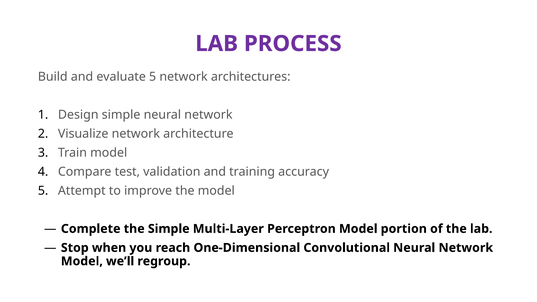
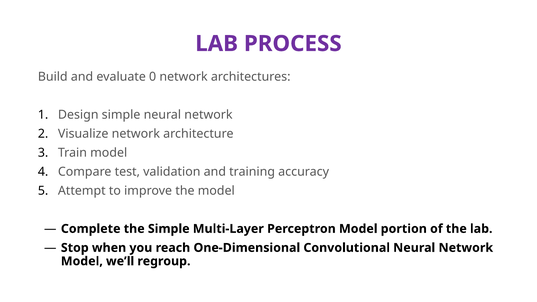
evaluate 5: 5 -> 0
